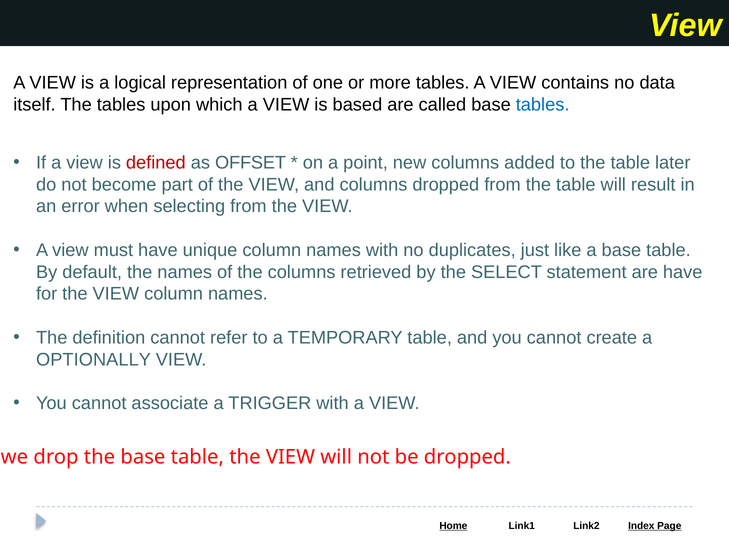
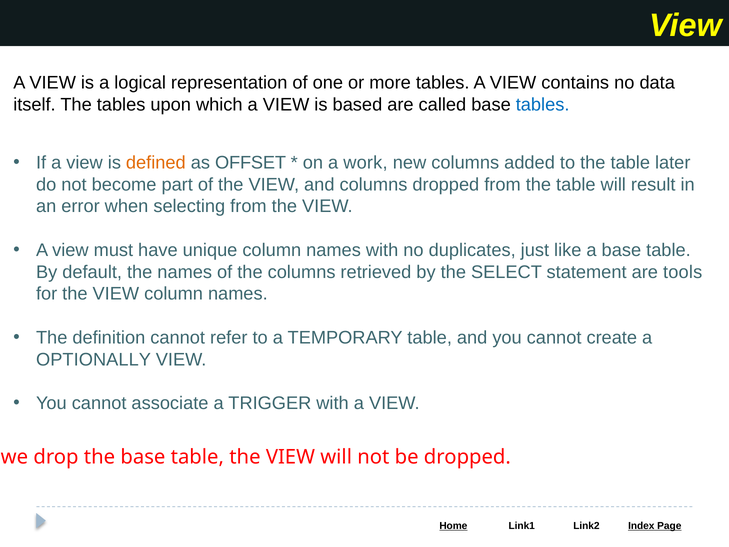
defined colour: red -> orange
point: point -> work
are have: have -> tools
